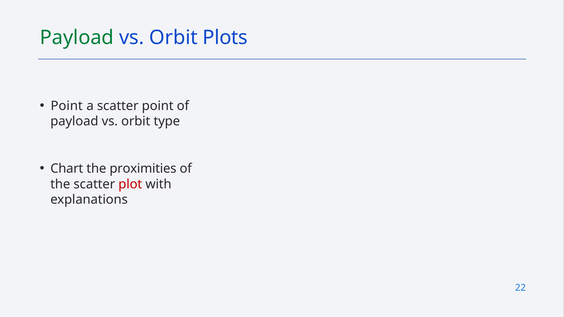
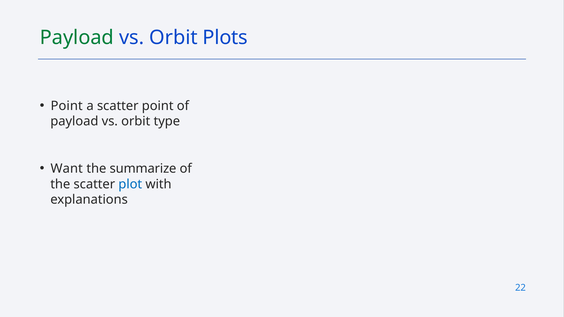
Chart: Chart -> Want
proximities: proximities -> summarize
plot colour: red -> blue
